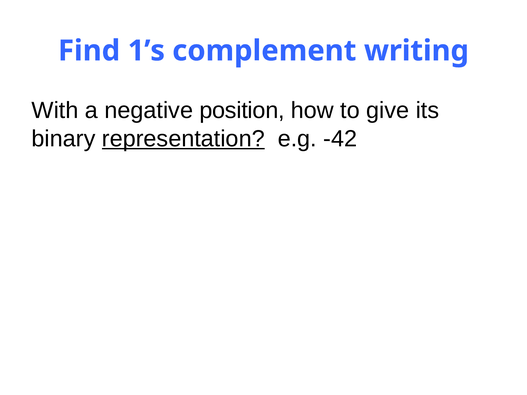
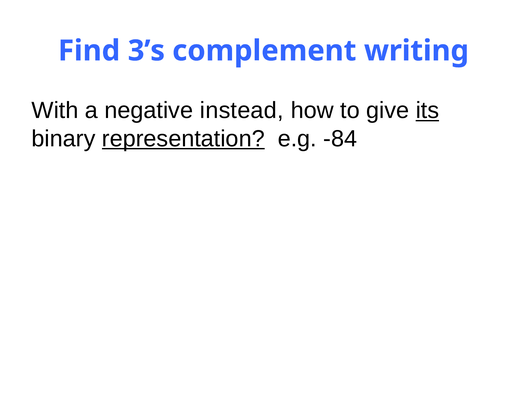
1’s: 1’s -> 3’s
position: position -> instead
its underline: none -> present
-42: -42 -> -84
